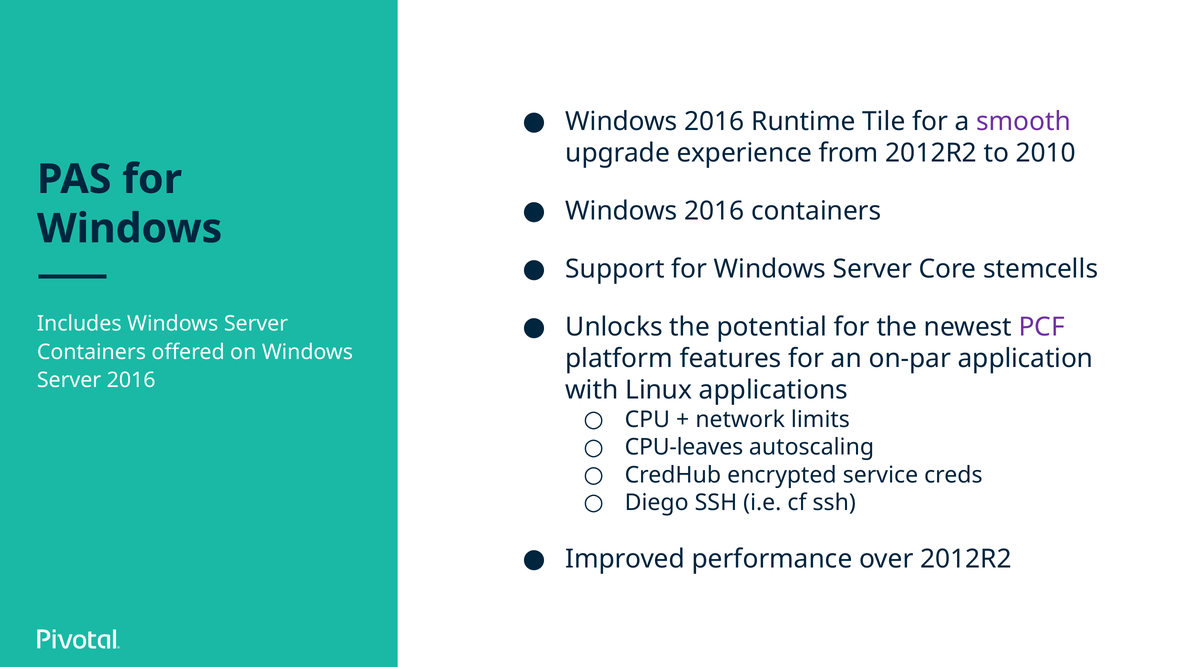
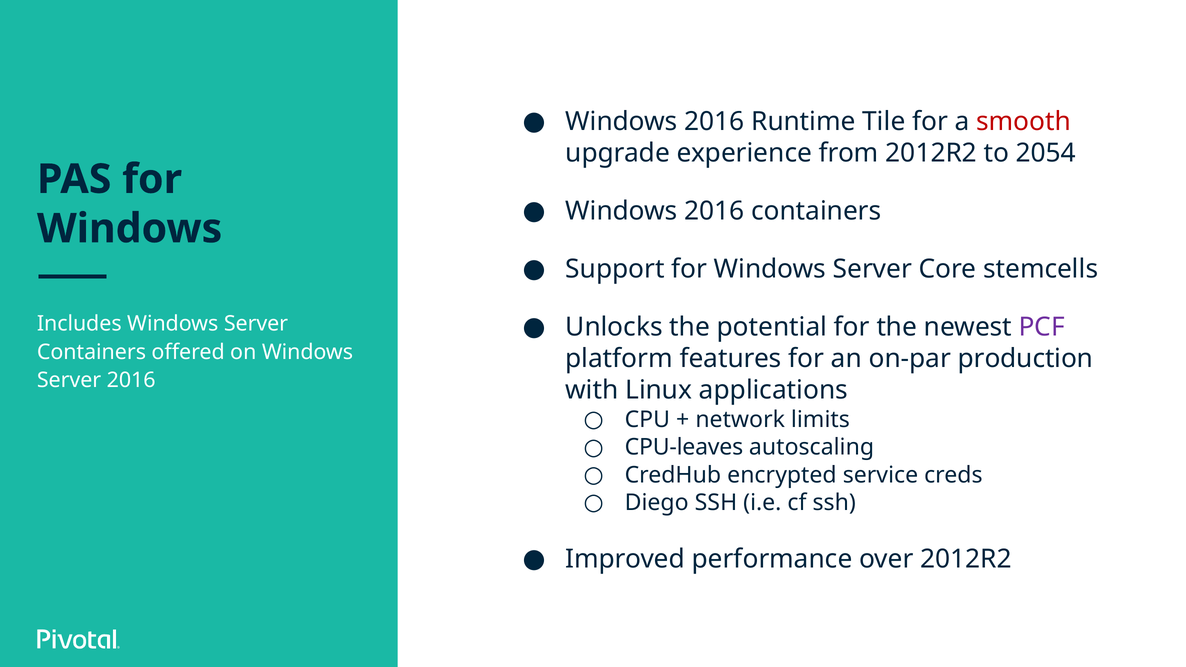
smooth colour: purple -> red
2010: 2010 -> 2054
application: application -> production
